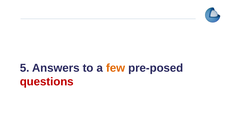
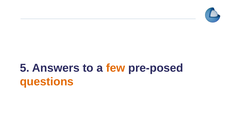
questions colour: red -> orange
